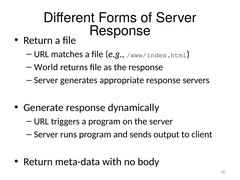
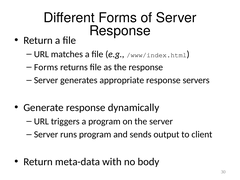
World at (46, 67): World -> Forms
